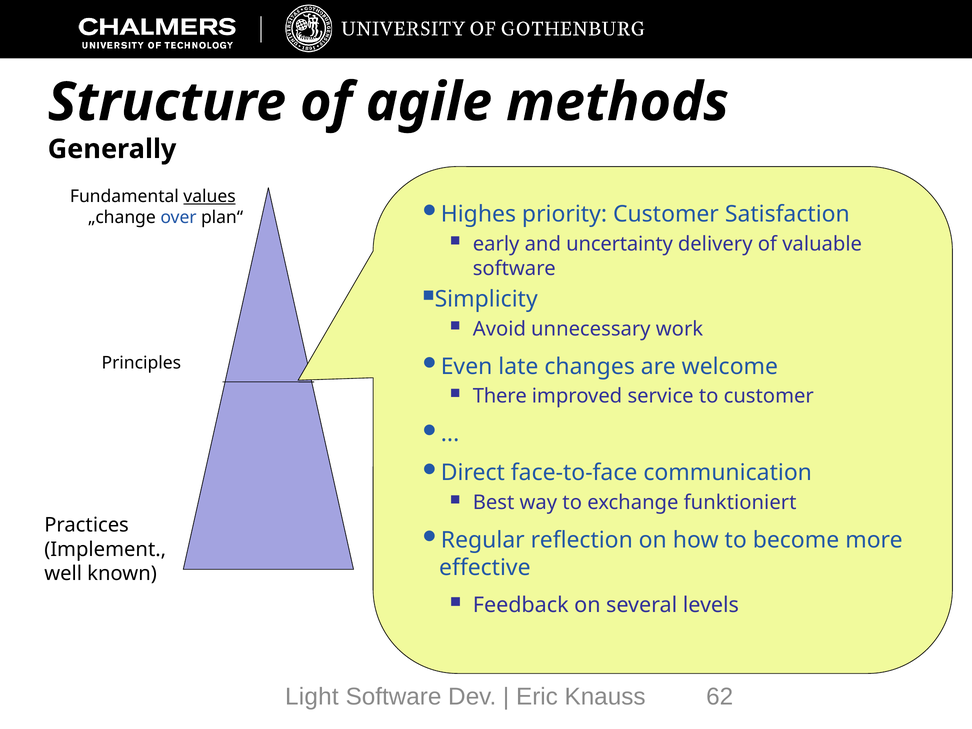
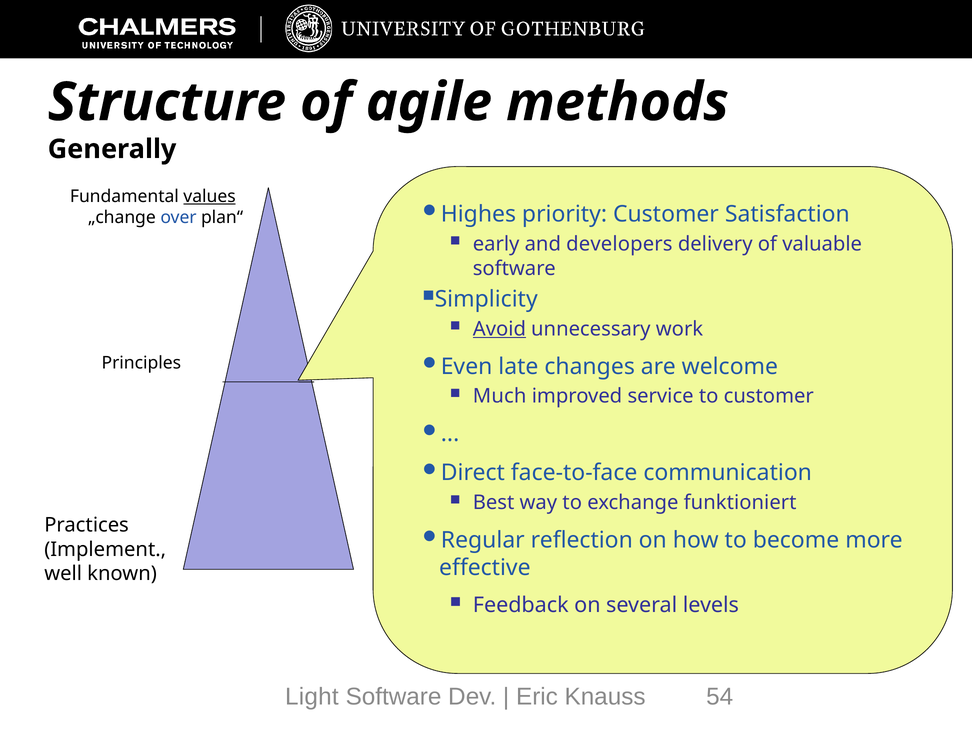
uncertainty: uncertainty -> developers
Avoid underline: none -> present
There: There -> Much
62: 62 -> 54
